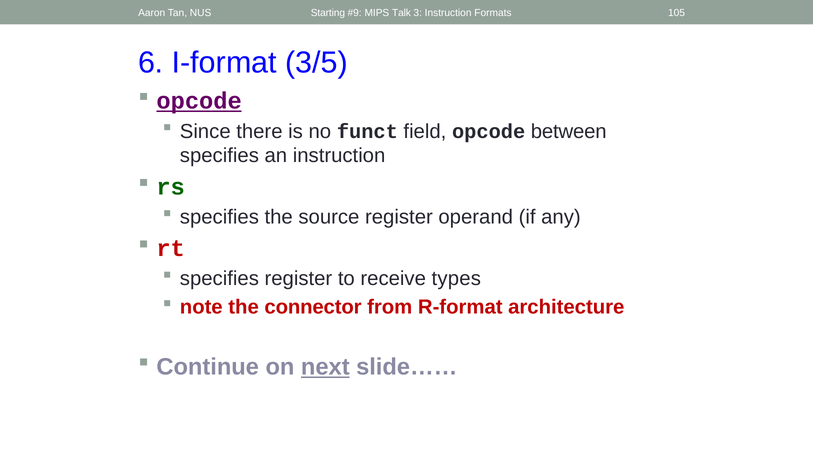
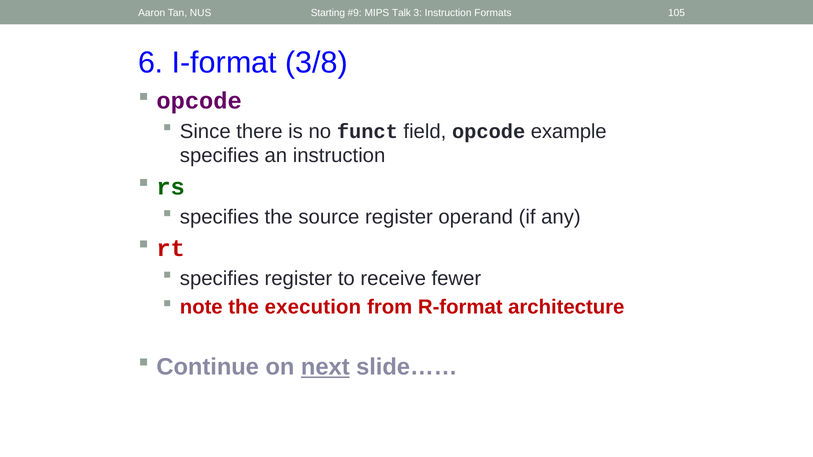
3/5: 3/5 -> 3/8
opcode at (199, 101) underline: present -> none
between: between -> example
types: types -> fewer
connector: connector -> execution
